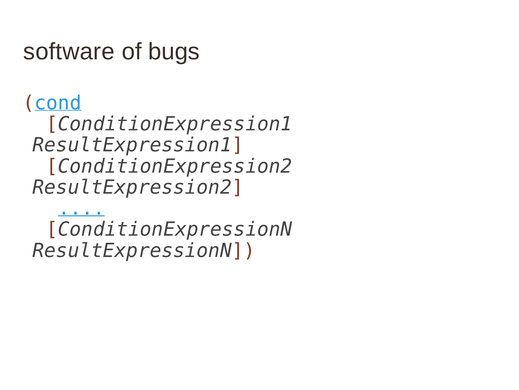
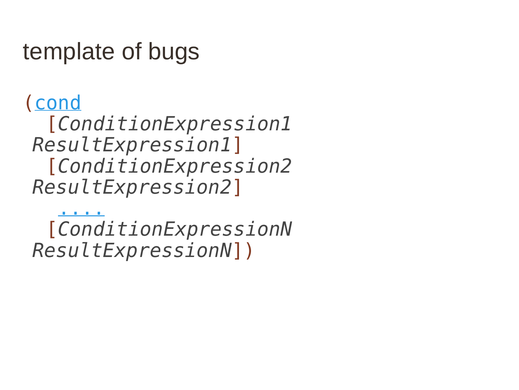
software: software -> template
